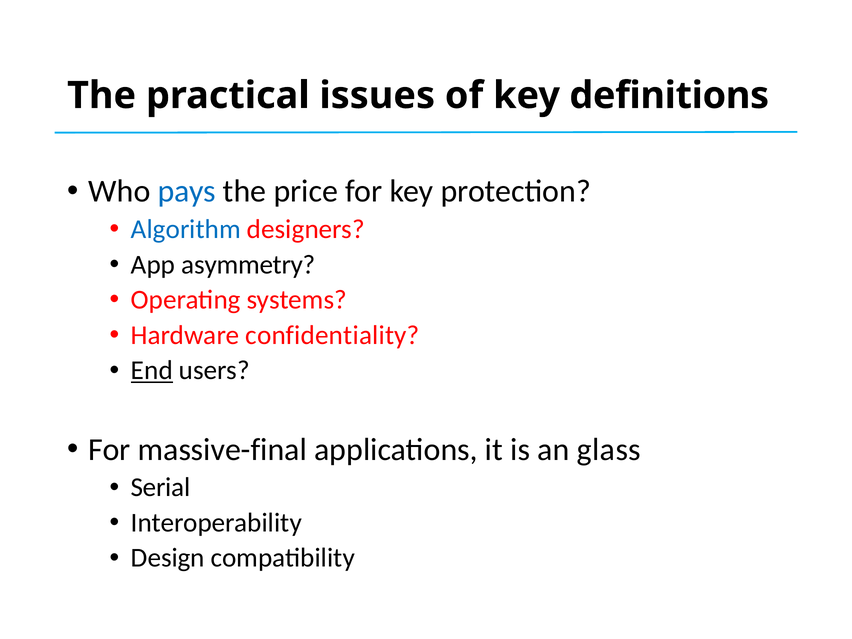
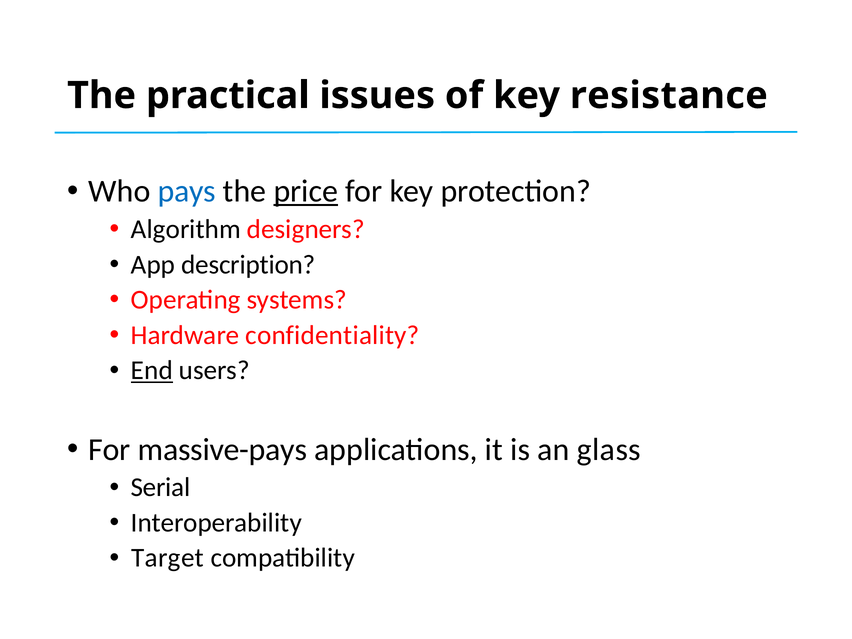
definitions: definitions -> resistance
price underline: none -> present
Algorithm colour: blue -> black
asymmetry: asymmetry -> description
massive-final: massive-final -> massive-pays
Design: Design -> Target
